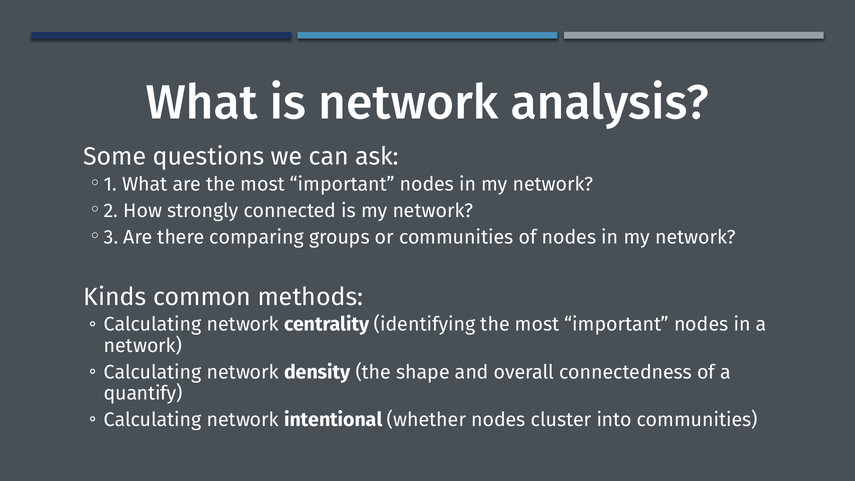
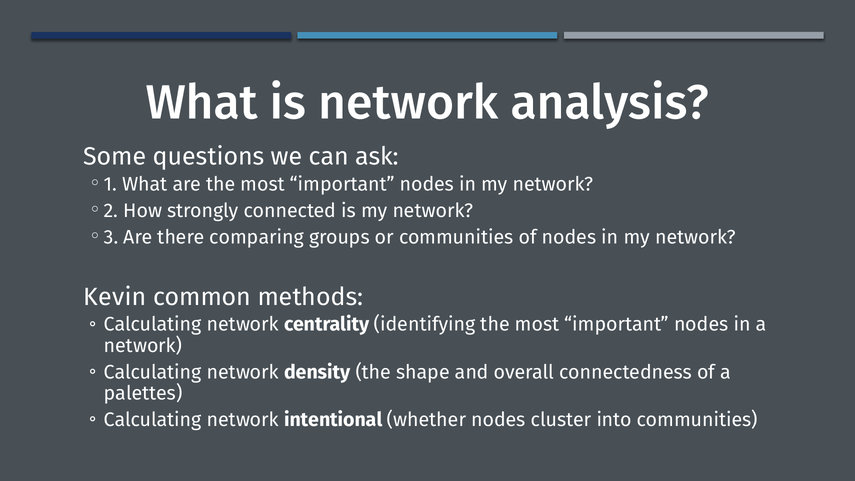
Kinds: Kinds -> Kevin
quantify: quantify -> palettes
